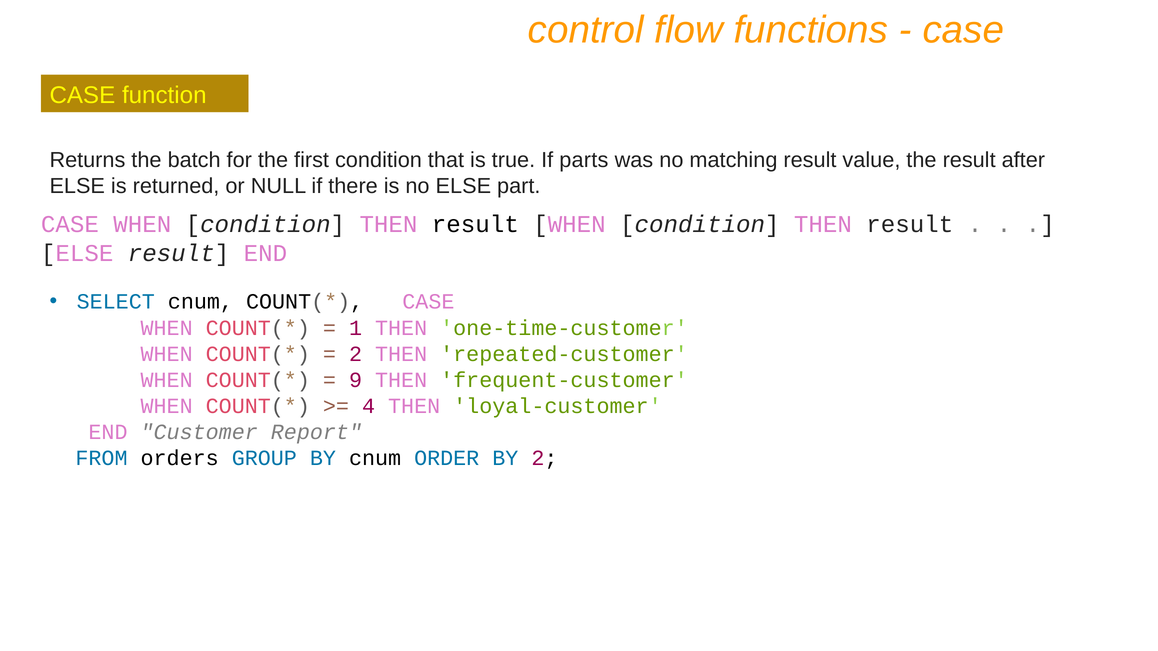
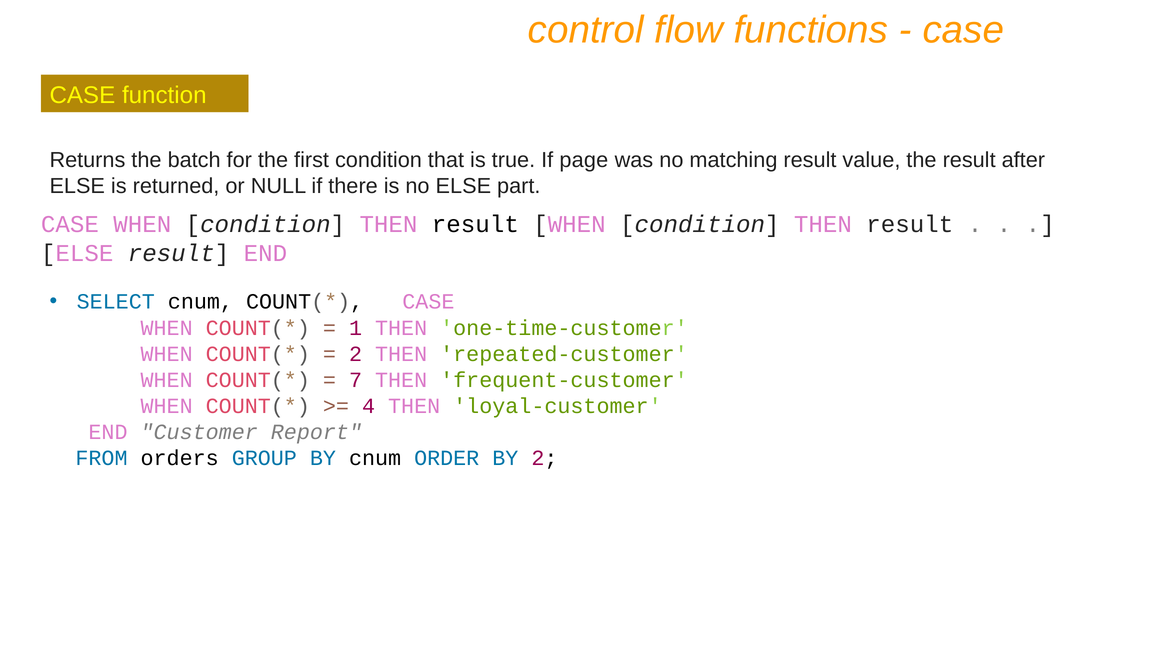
parts: parts -> page
9: 9 -> 7
